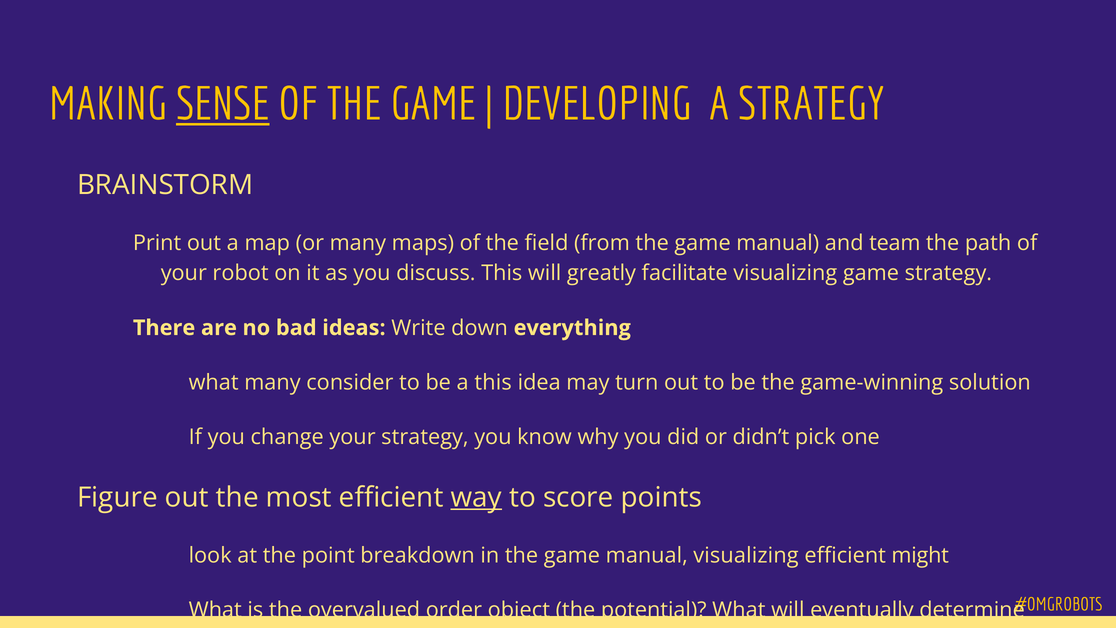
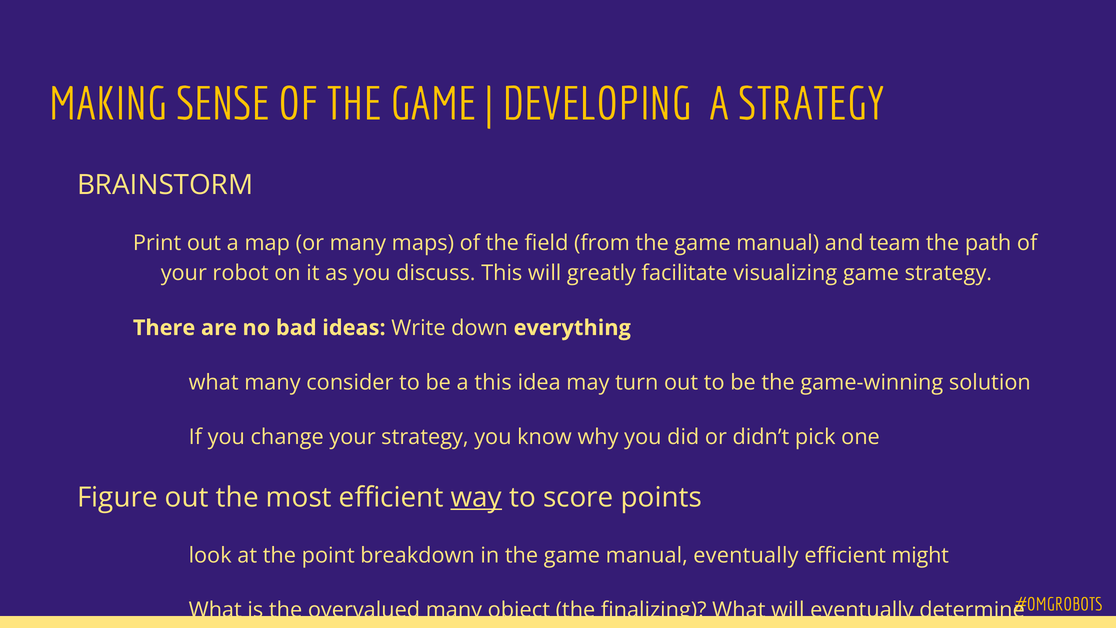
SENSE underline: present -> none
manual visualizing: visualizing -> eventually
overvalued order: order -> many
potential: potential -> finalizing
